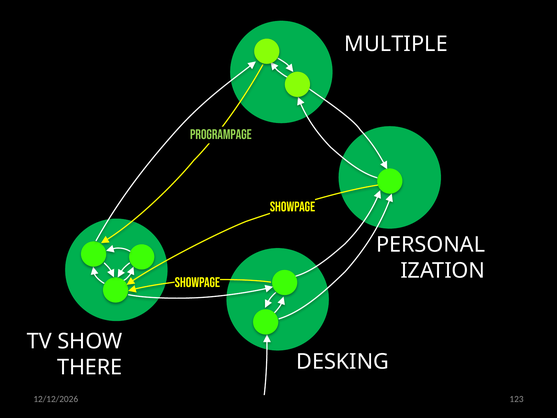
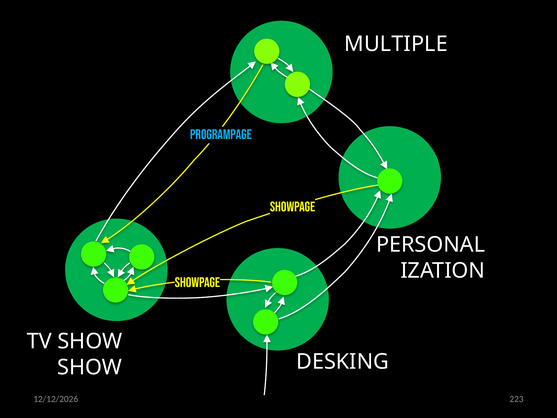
PROGRAMPAGE colour: light green -> light blue
THERE at (90, 367): THERE -> SHOW
123: 123 -> 223
